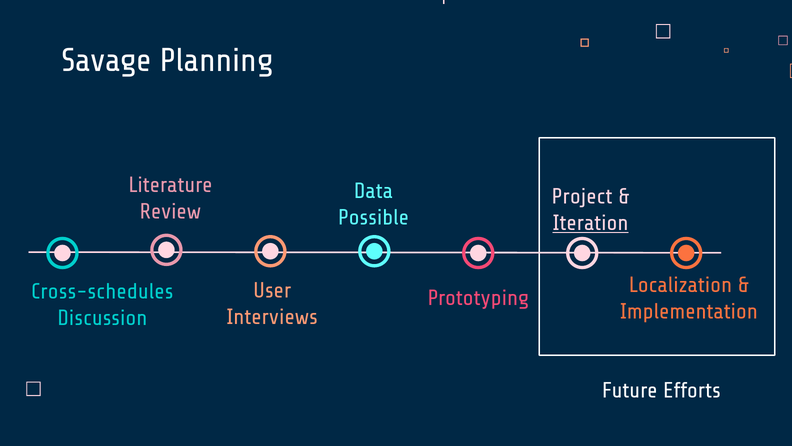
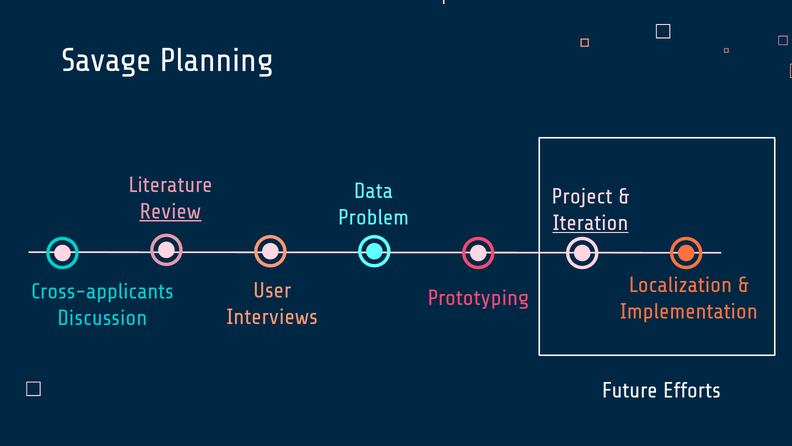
Review underline: none -> present
Possible: Possible -> Problem
Cross-schedules: Cross-schedules -> Cross-applicants
